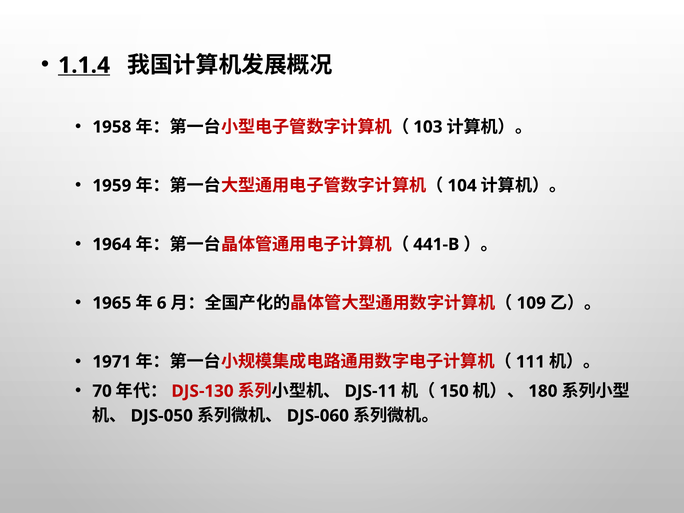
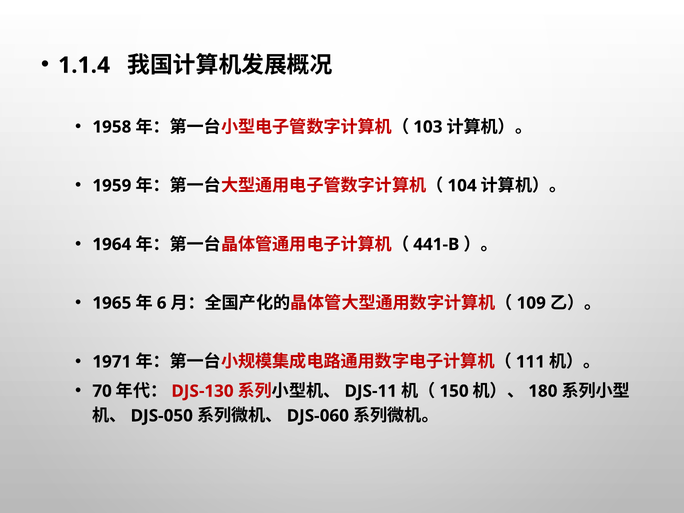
1.1.4 underline: present -> none
